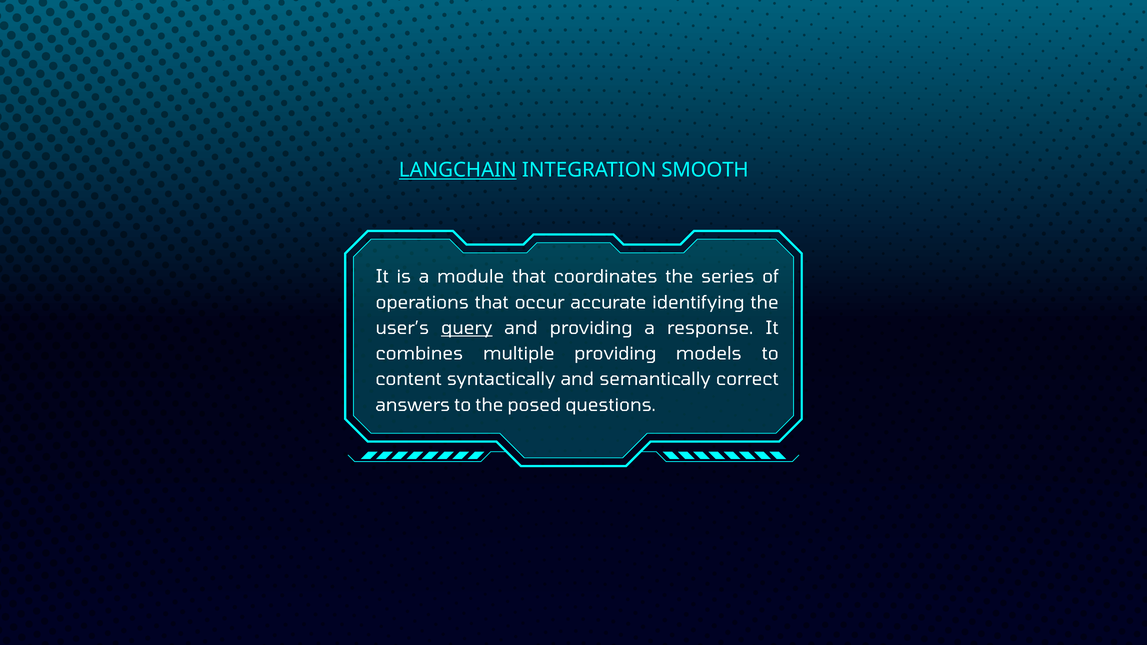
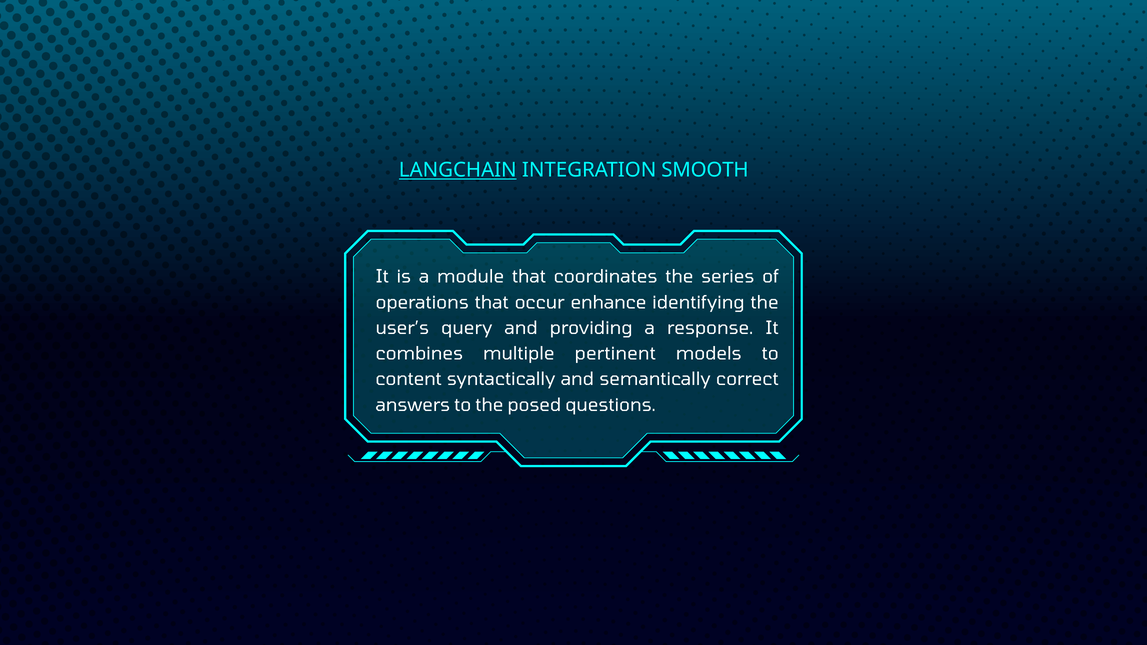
accurate: accurate -> enhance
query underline: present -> none
multiple providing: providing -> pertinent
